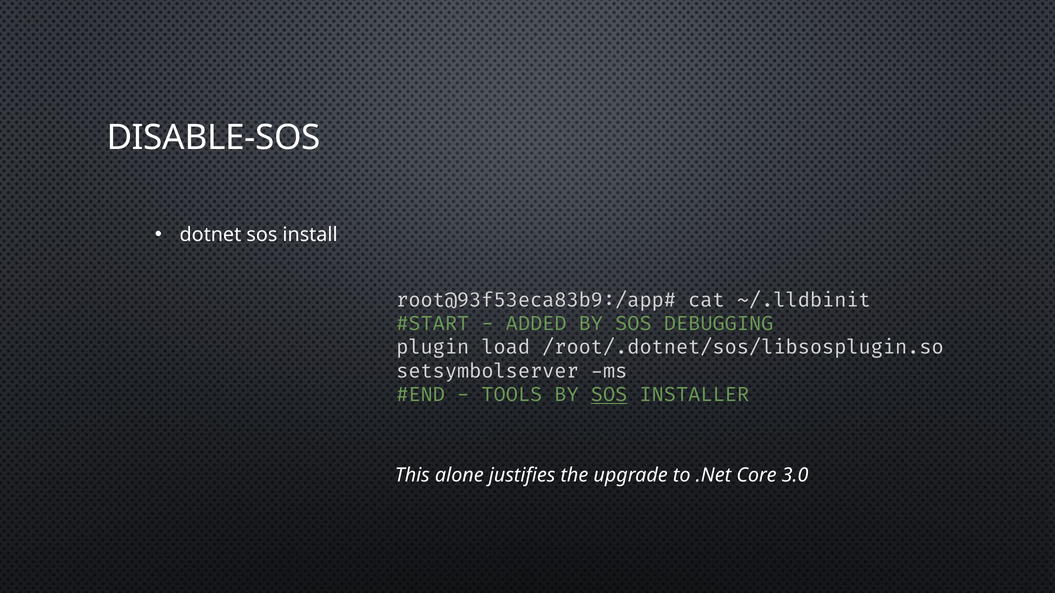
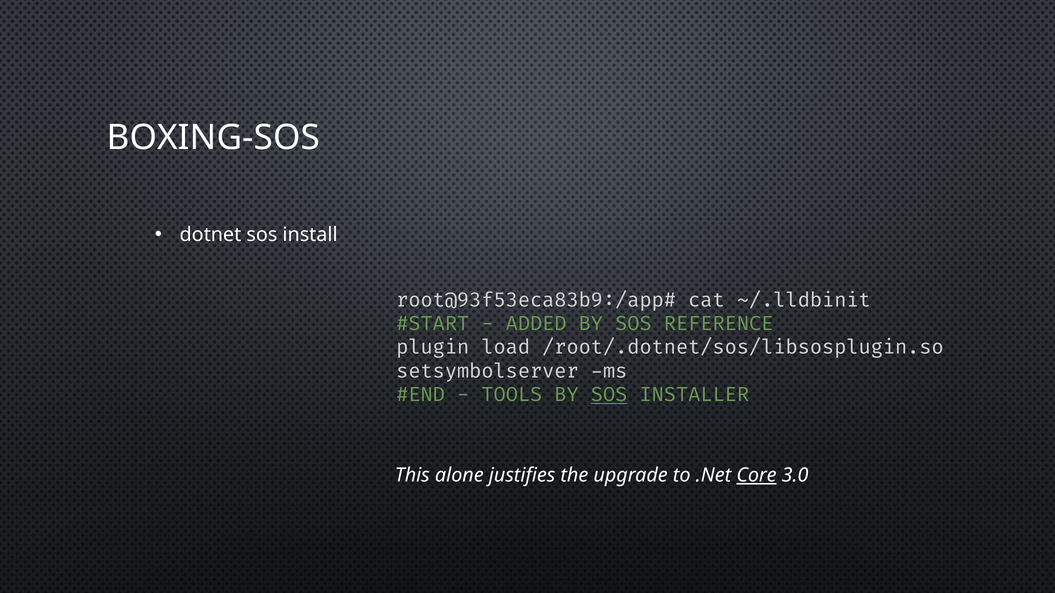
DISABLE-SOS: DISABLE-SOS -> BOXING-SOS
DEBUGGING: DEBUGGING -> REFERENCE
Core underline: none -> present
